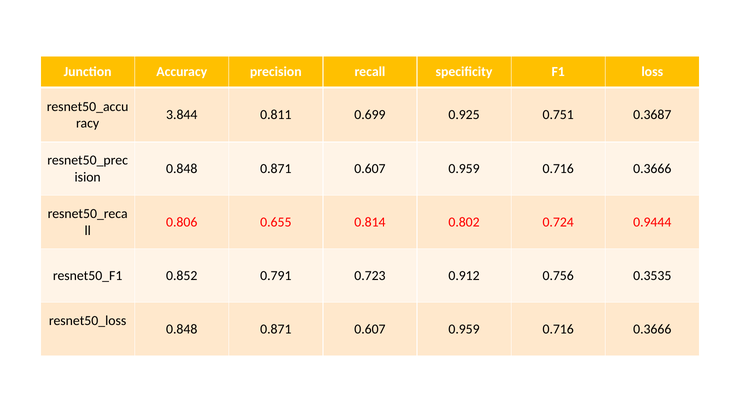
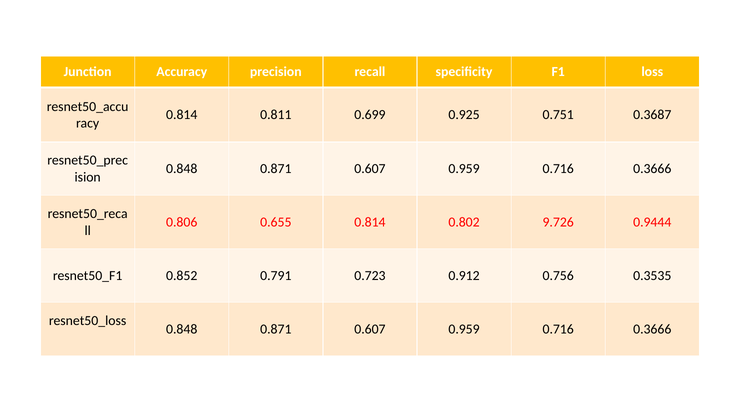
3.844 at (182, 115): 3.844 -> 0.814
0.724: 0.724 -> 9.726
